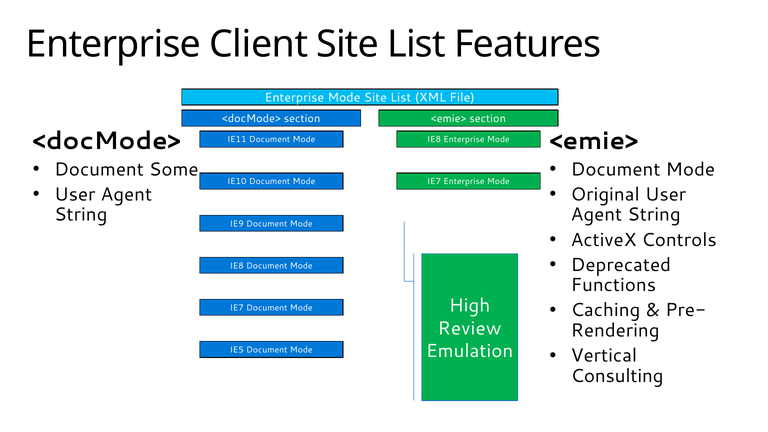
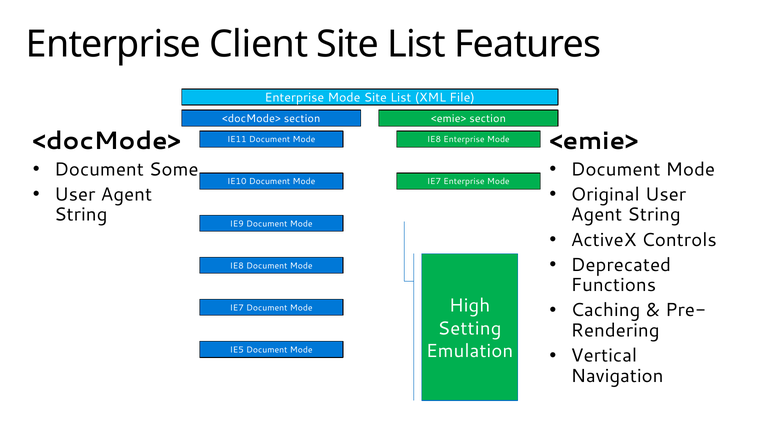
Review: Review -> Setting
Consulting: Consulting -> Navigation
